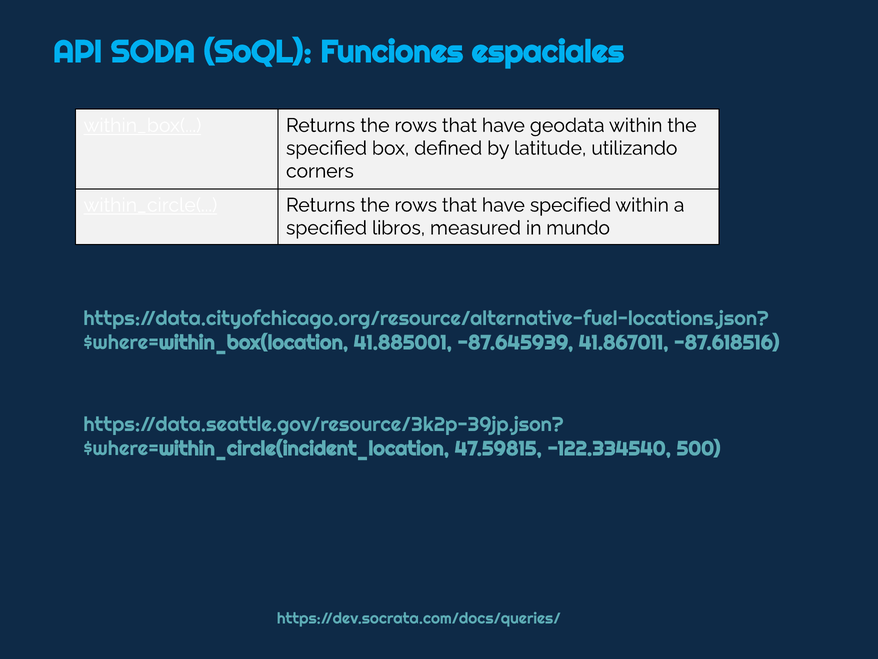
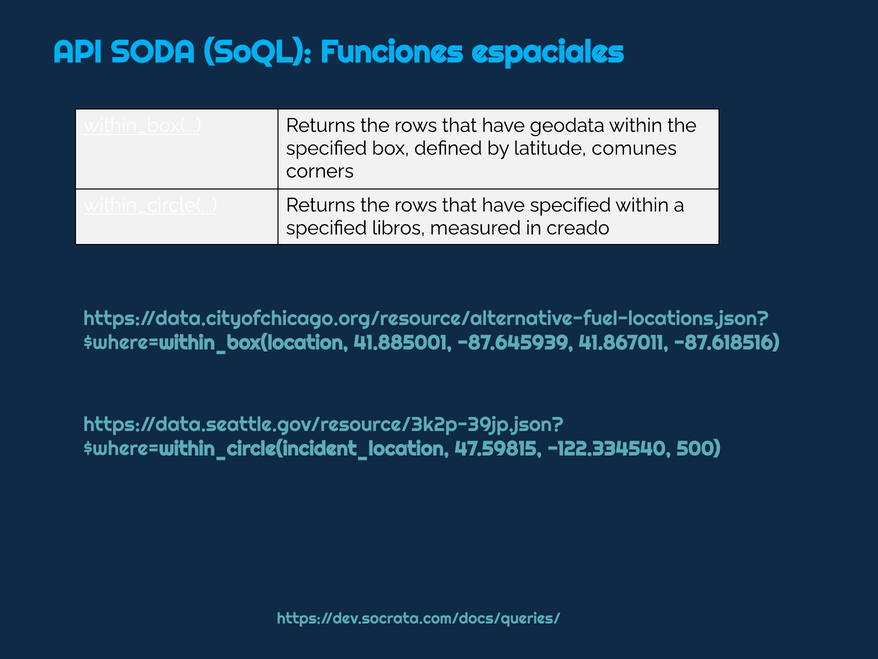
utilizando: utilizando -> comunes
mundo: mundo -> creado
